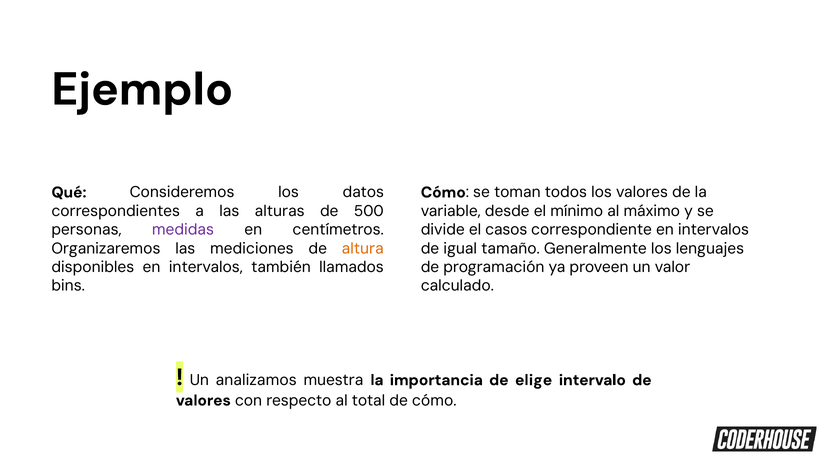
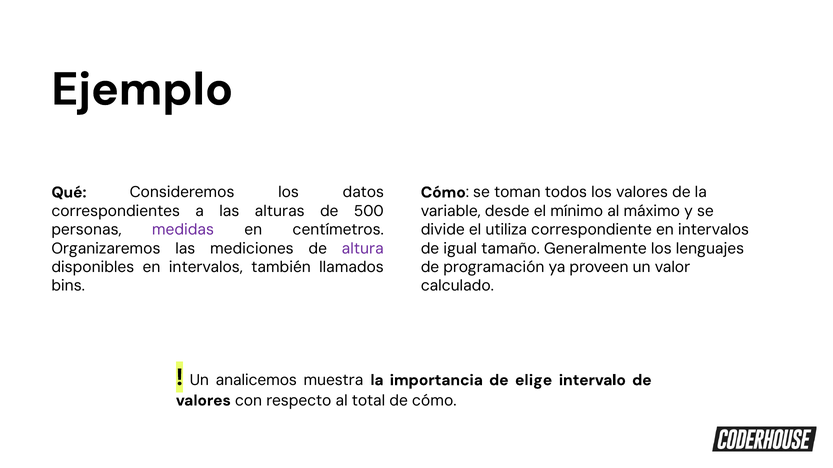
casos: casos -> utiliza
altura colour: orange -> purple
analizamos: analizamos -> analicemos
